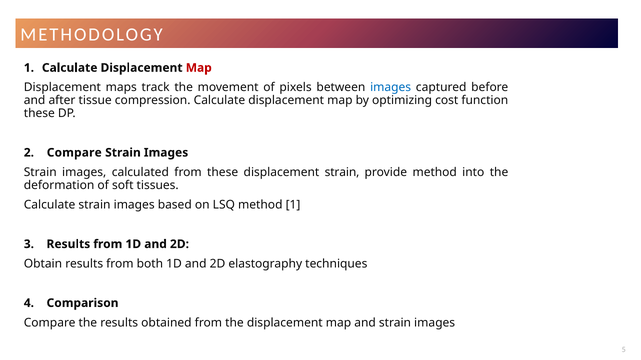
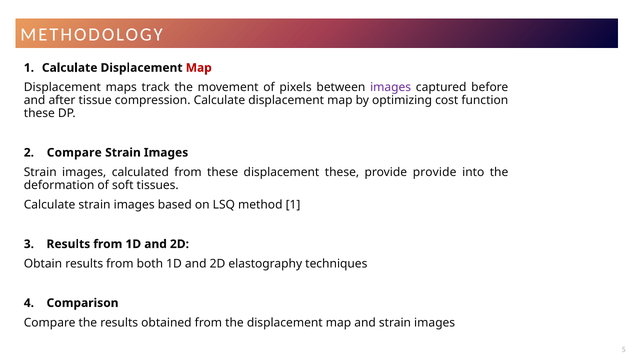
images at (391, 88) colour: blue -> purple
displacement strain: strain -> these
provide method: method -> provide
